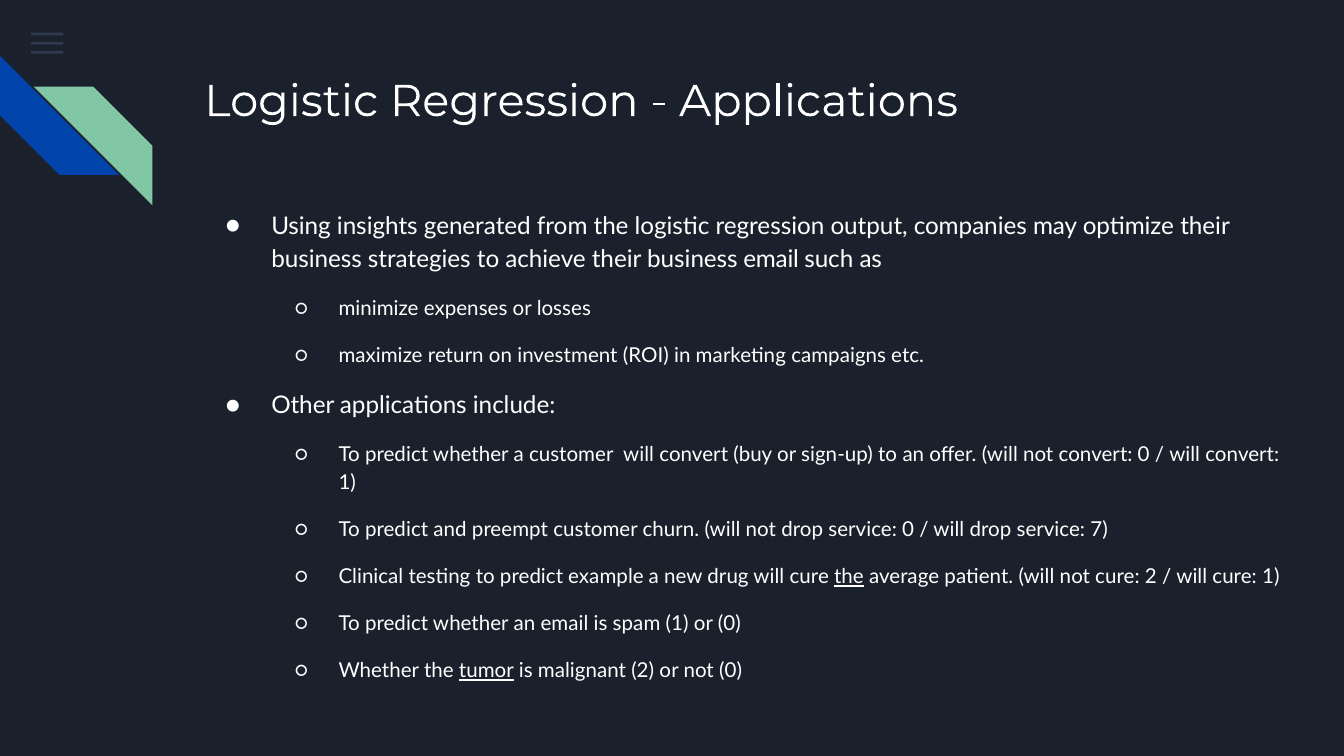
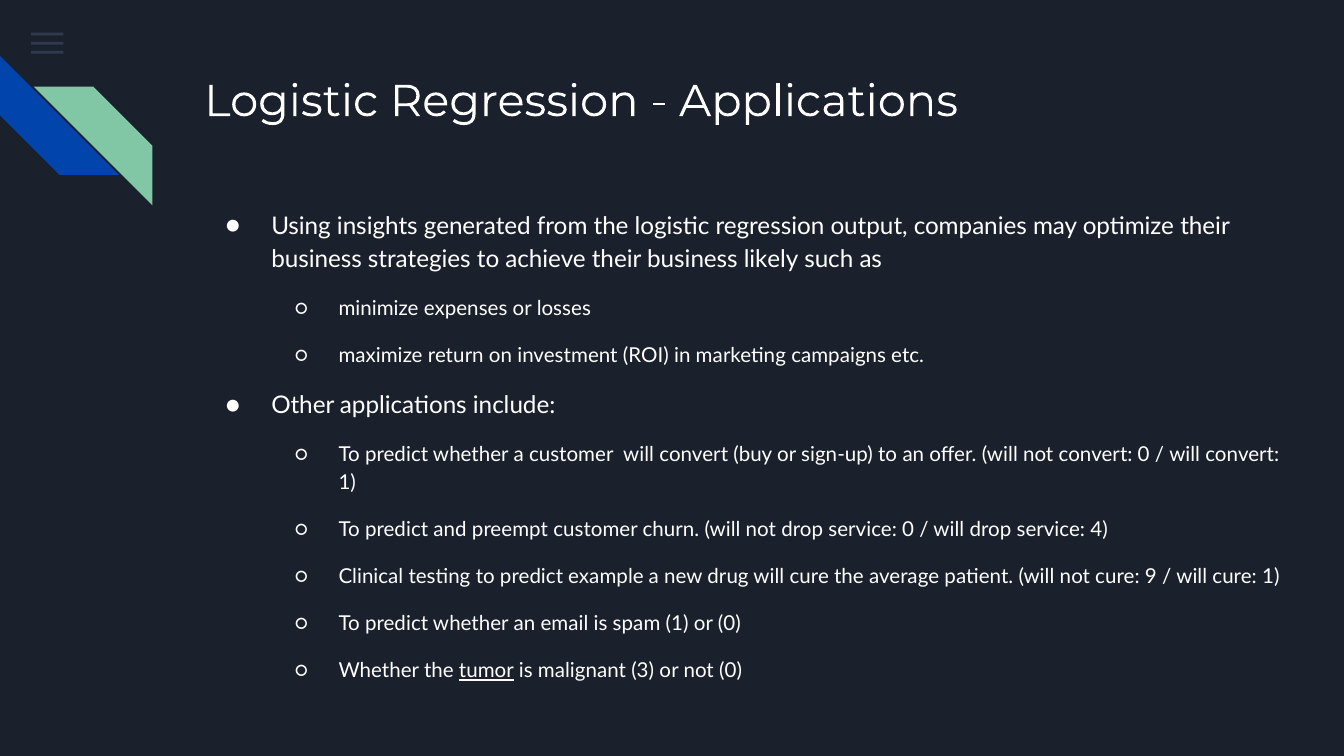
business email: email -> likely
7: 7 -> 4
the at (849, 577) underline: present -> none
cure 2: 2 -> 9
malignant 2: 2 -> 3
